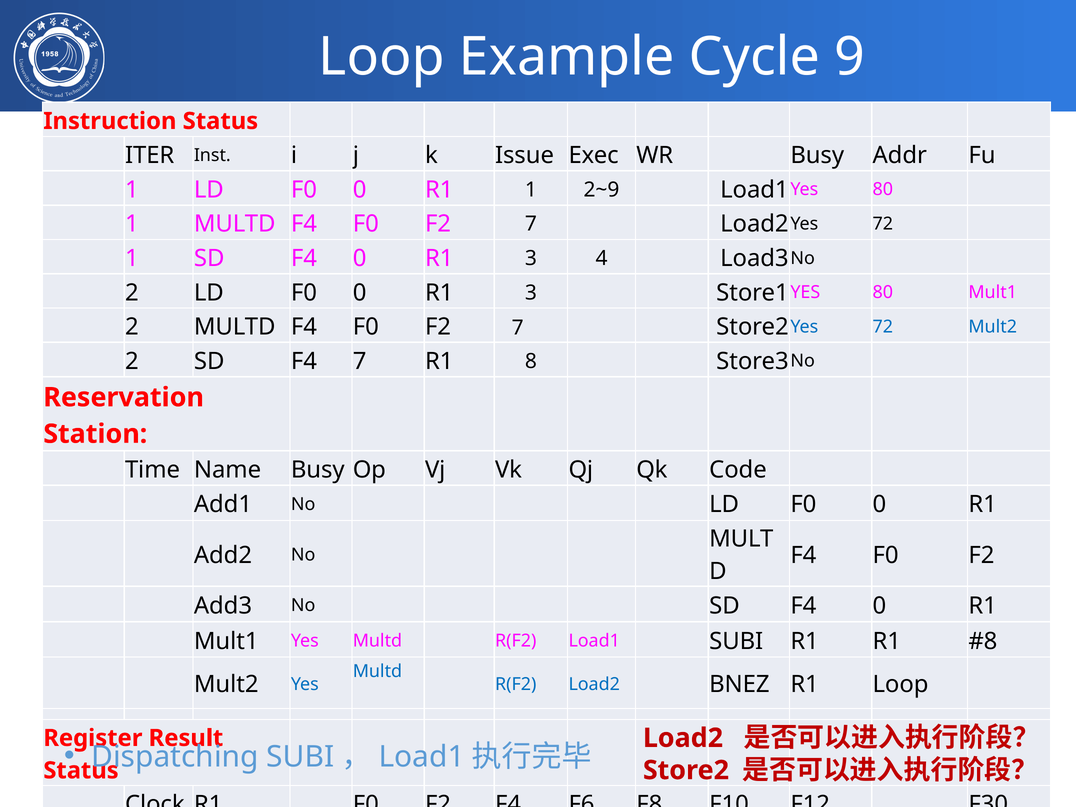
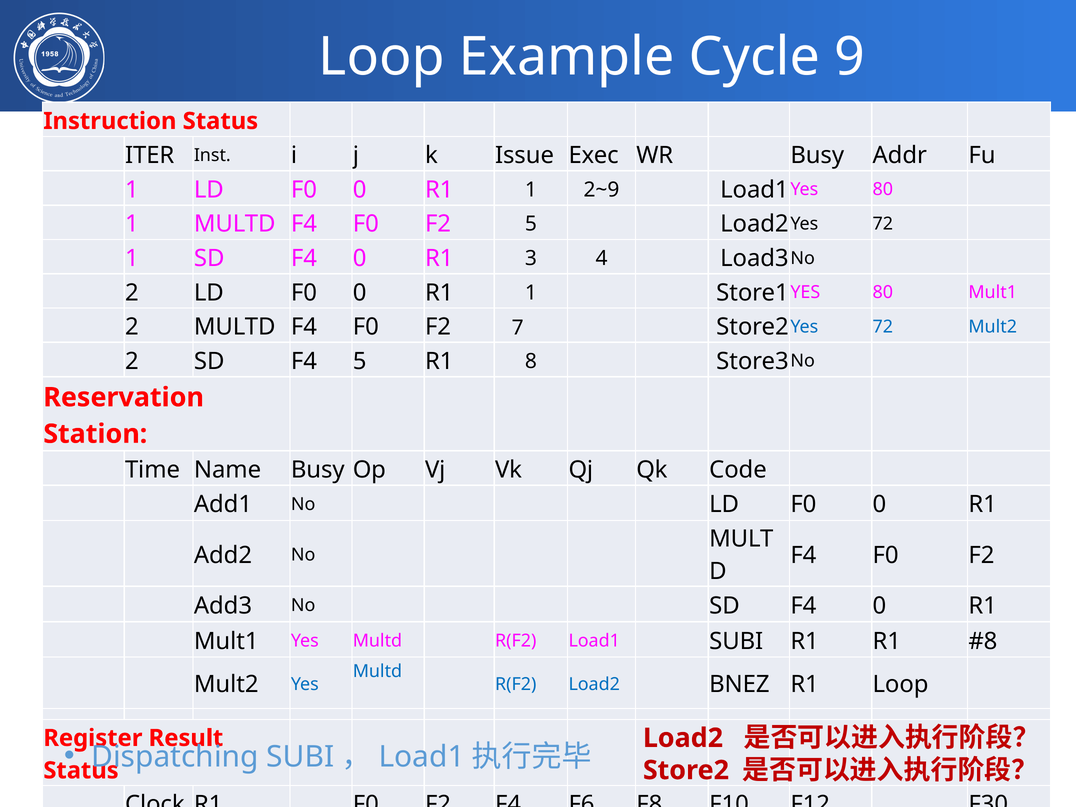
7 at (531, 224): 7 -> 5
3 at (531, 293): 3 -> 1
F4 7: 7 -> 5
